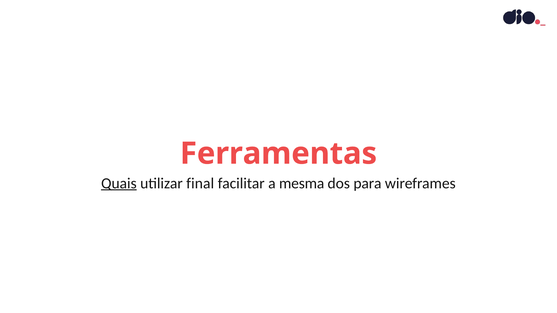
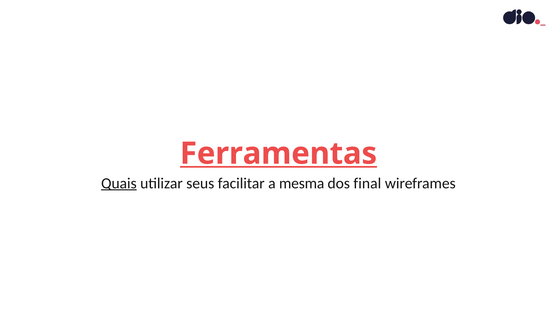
Ferramentas underline: none -> present
final: final -> seus
para: para -> final
